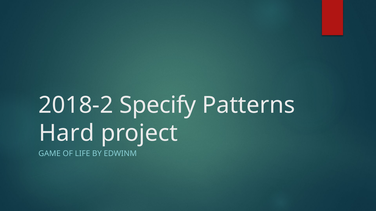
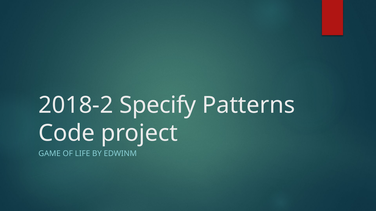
Hard: Hard -> Code
